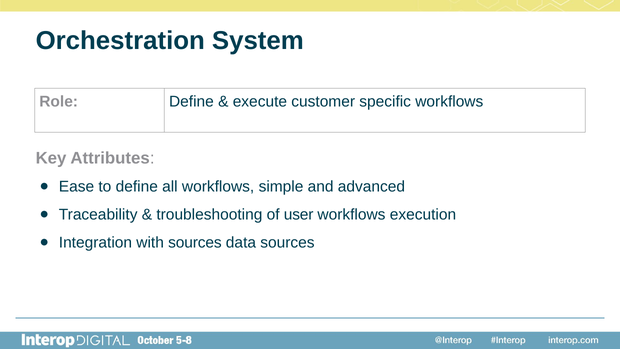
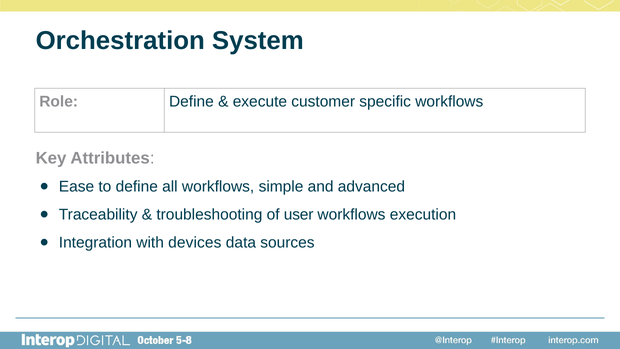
with sources: sources -> devices
